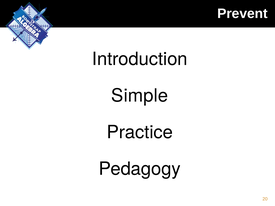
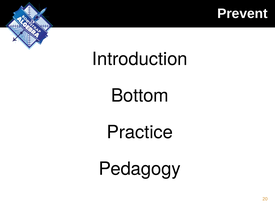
Simple: Simple -> Bottom
